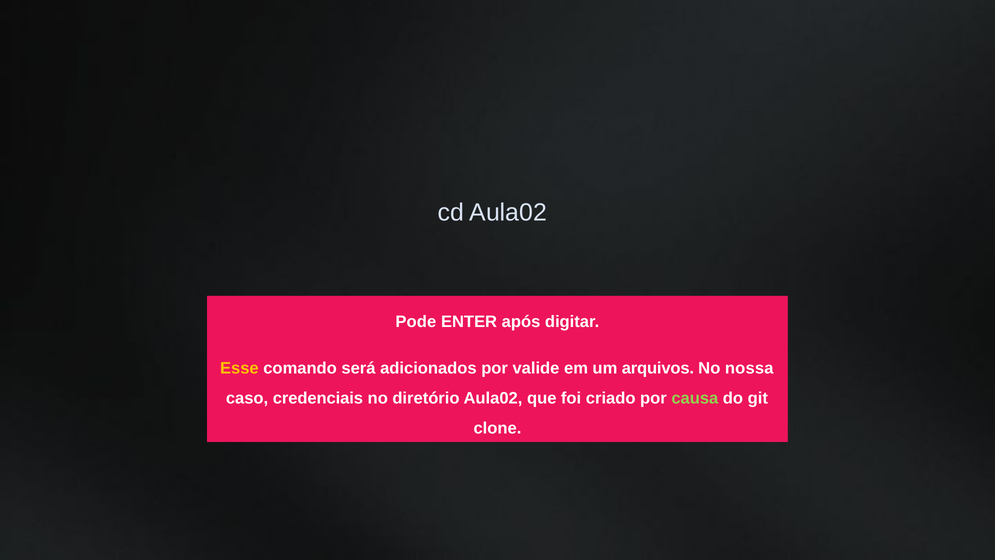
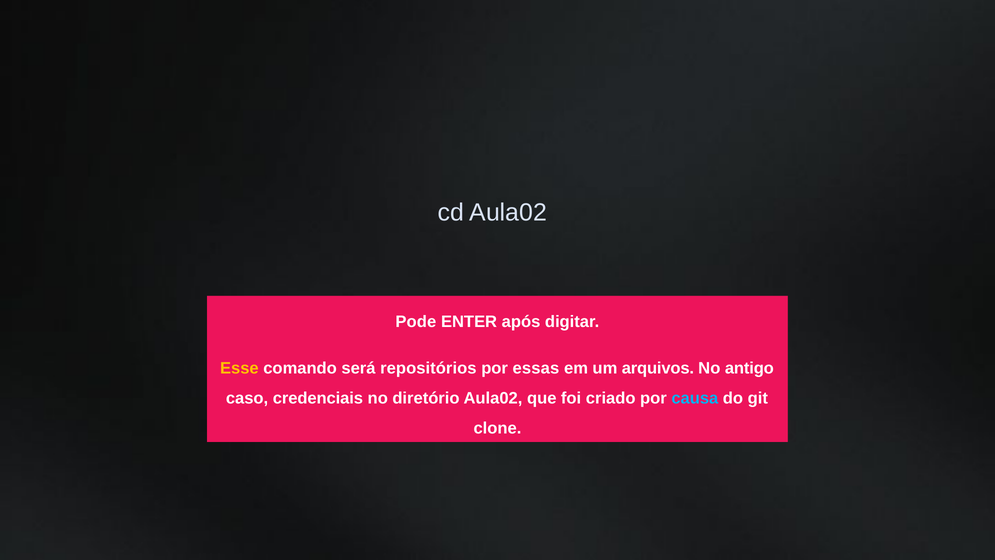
adicionados: adicionados -> repositórios
valide: valide -> essas
nossa: nossa -> antigo
causa colour: light green -> light blue
